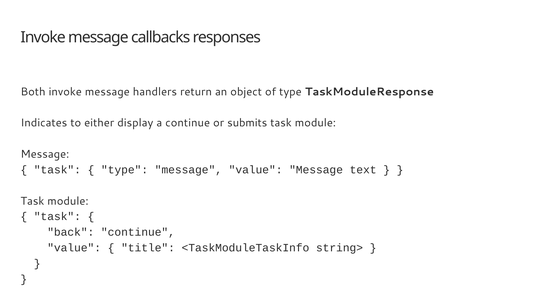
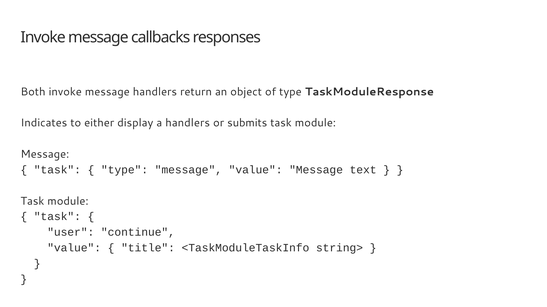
a continue: continue -> handlers
back: back -> user
